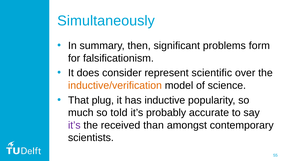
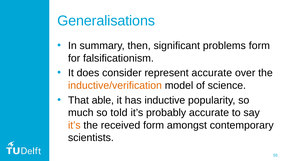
Simultaneously: Simultaneously -> Generalisations
represent scientific: scientific -> accurate
plug: plug -> able
it’s at (74, 125) colour: purple -> orange
received than: than -> form
